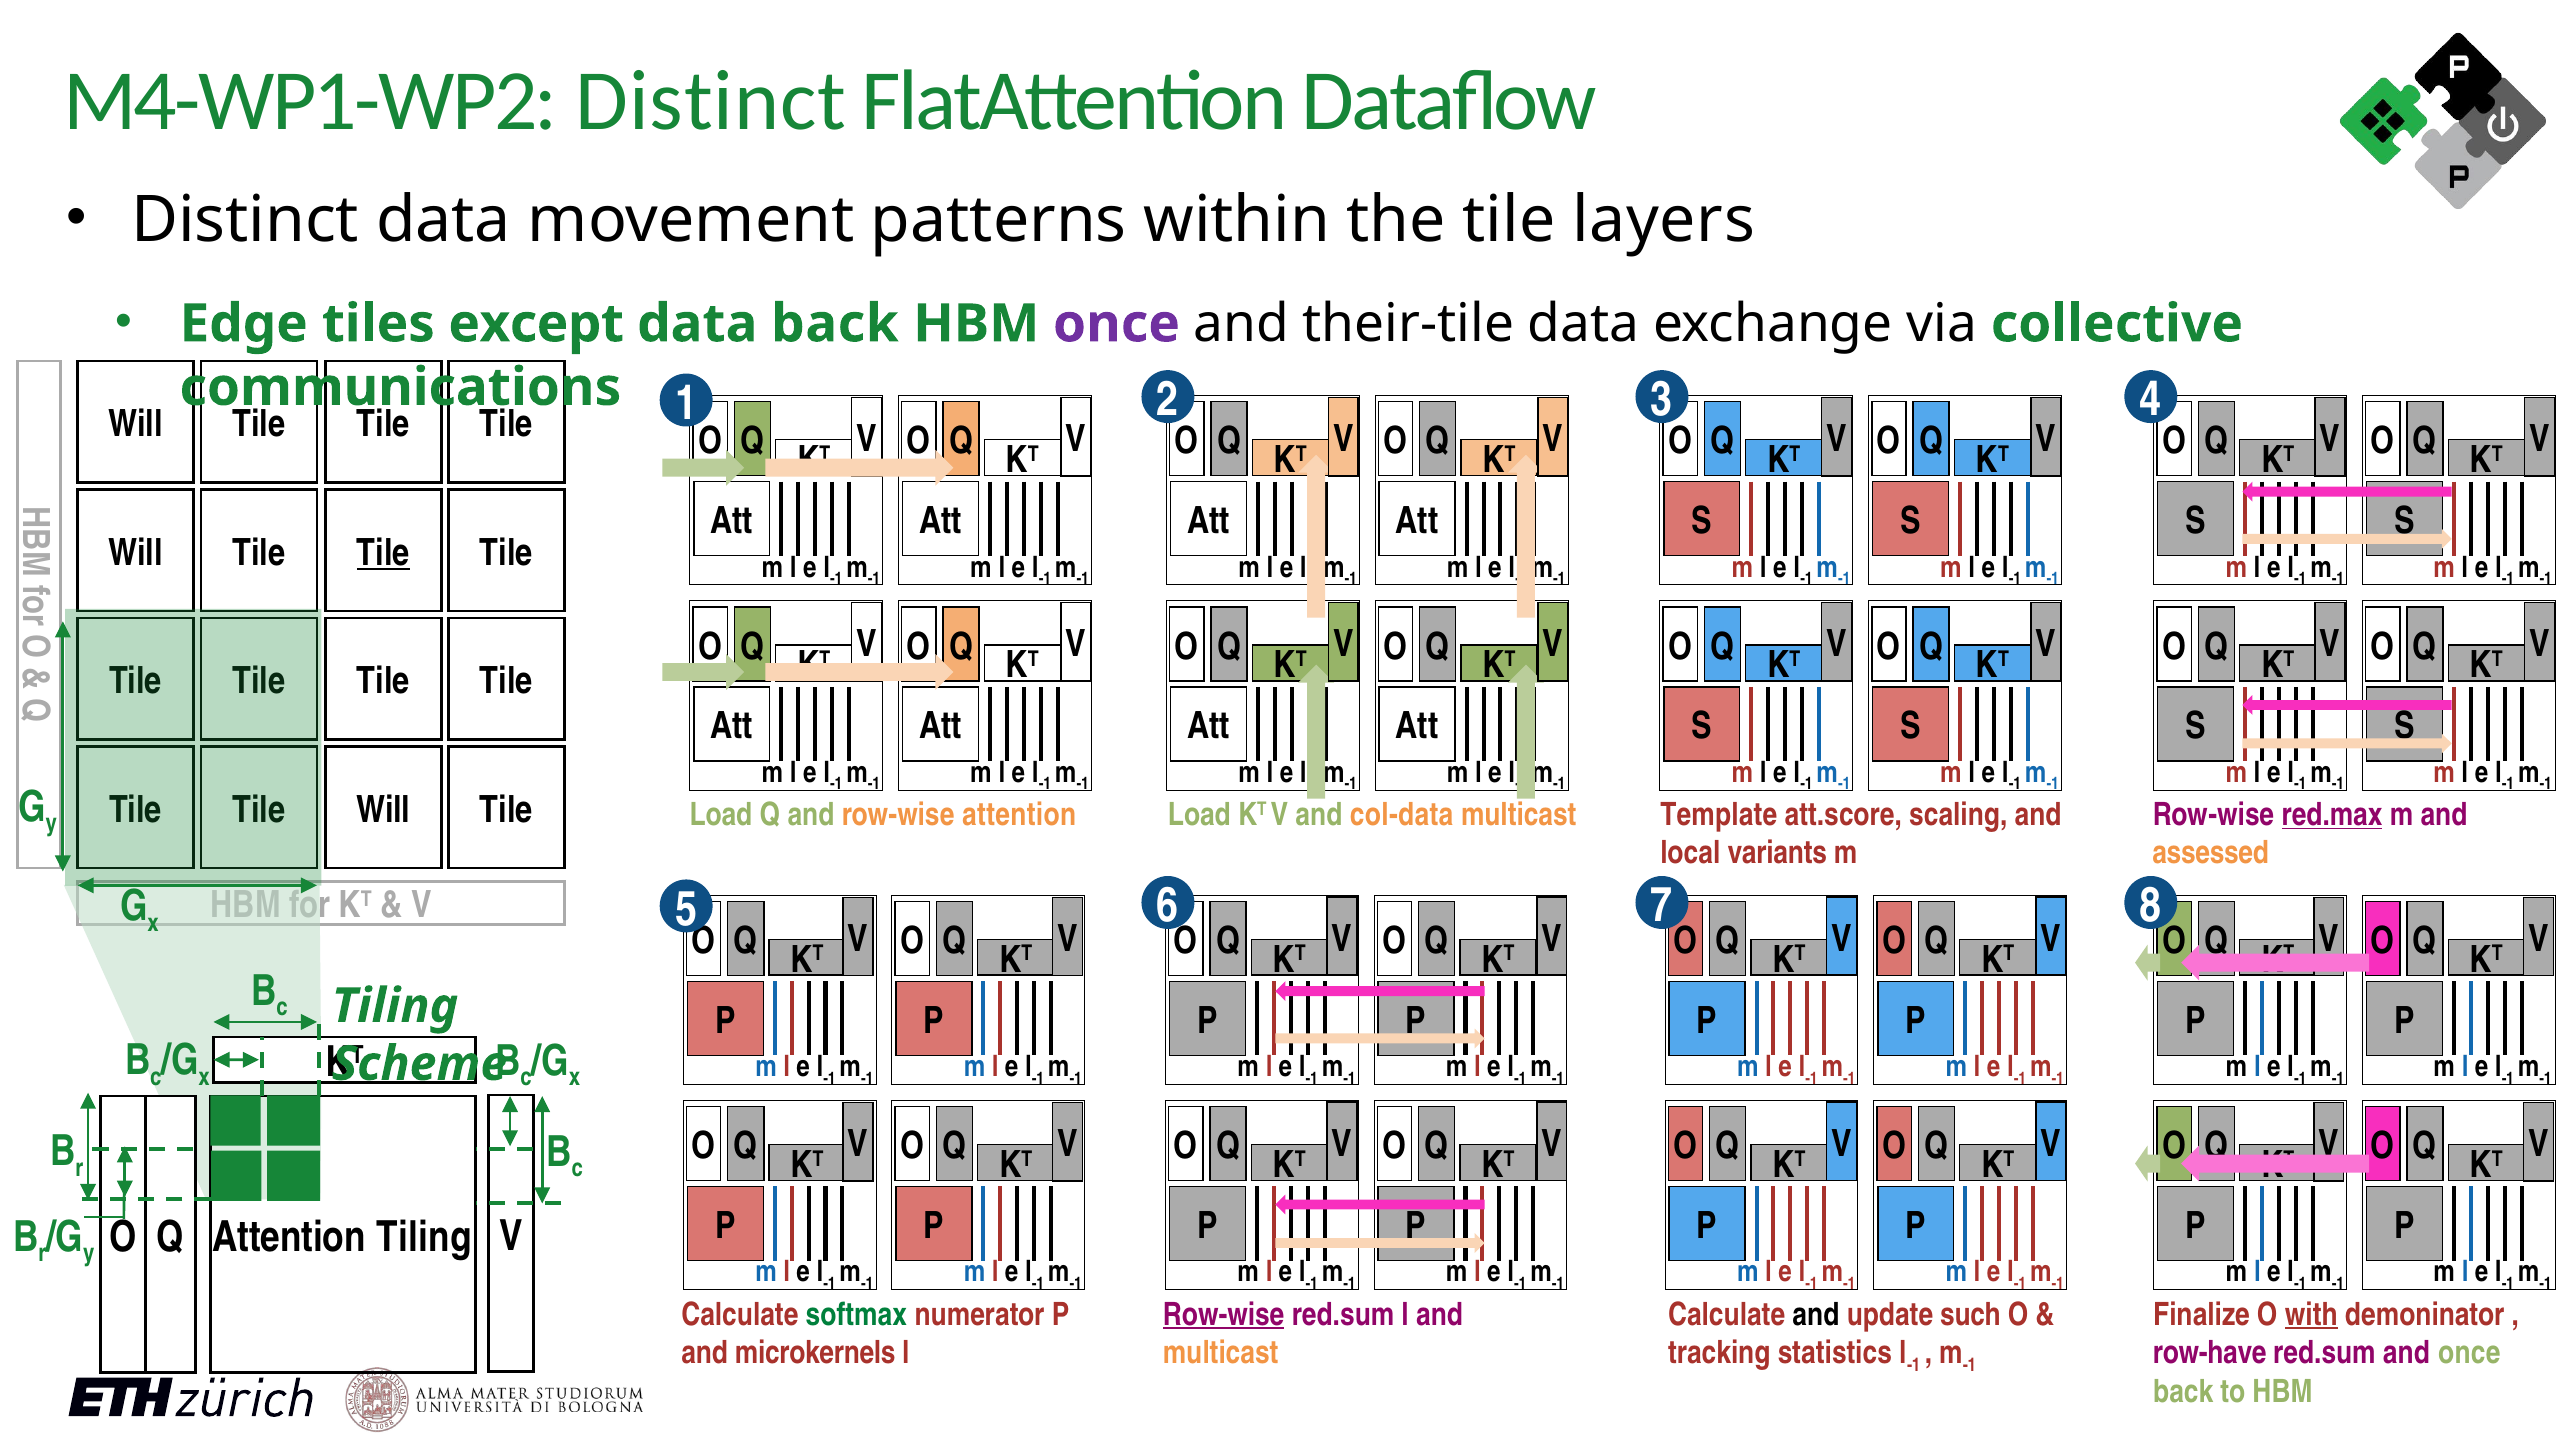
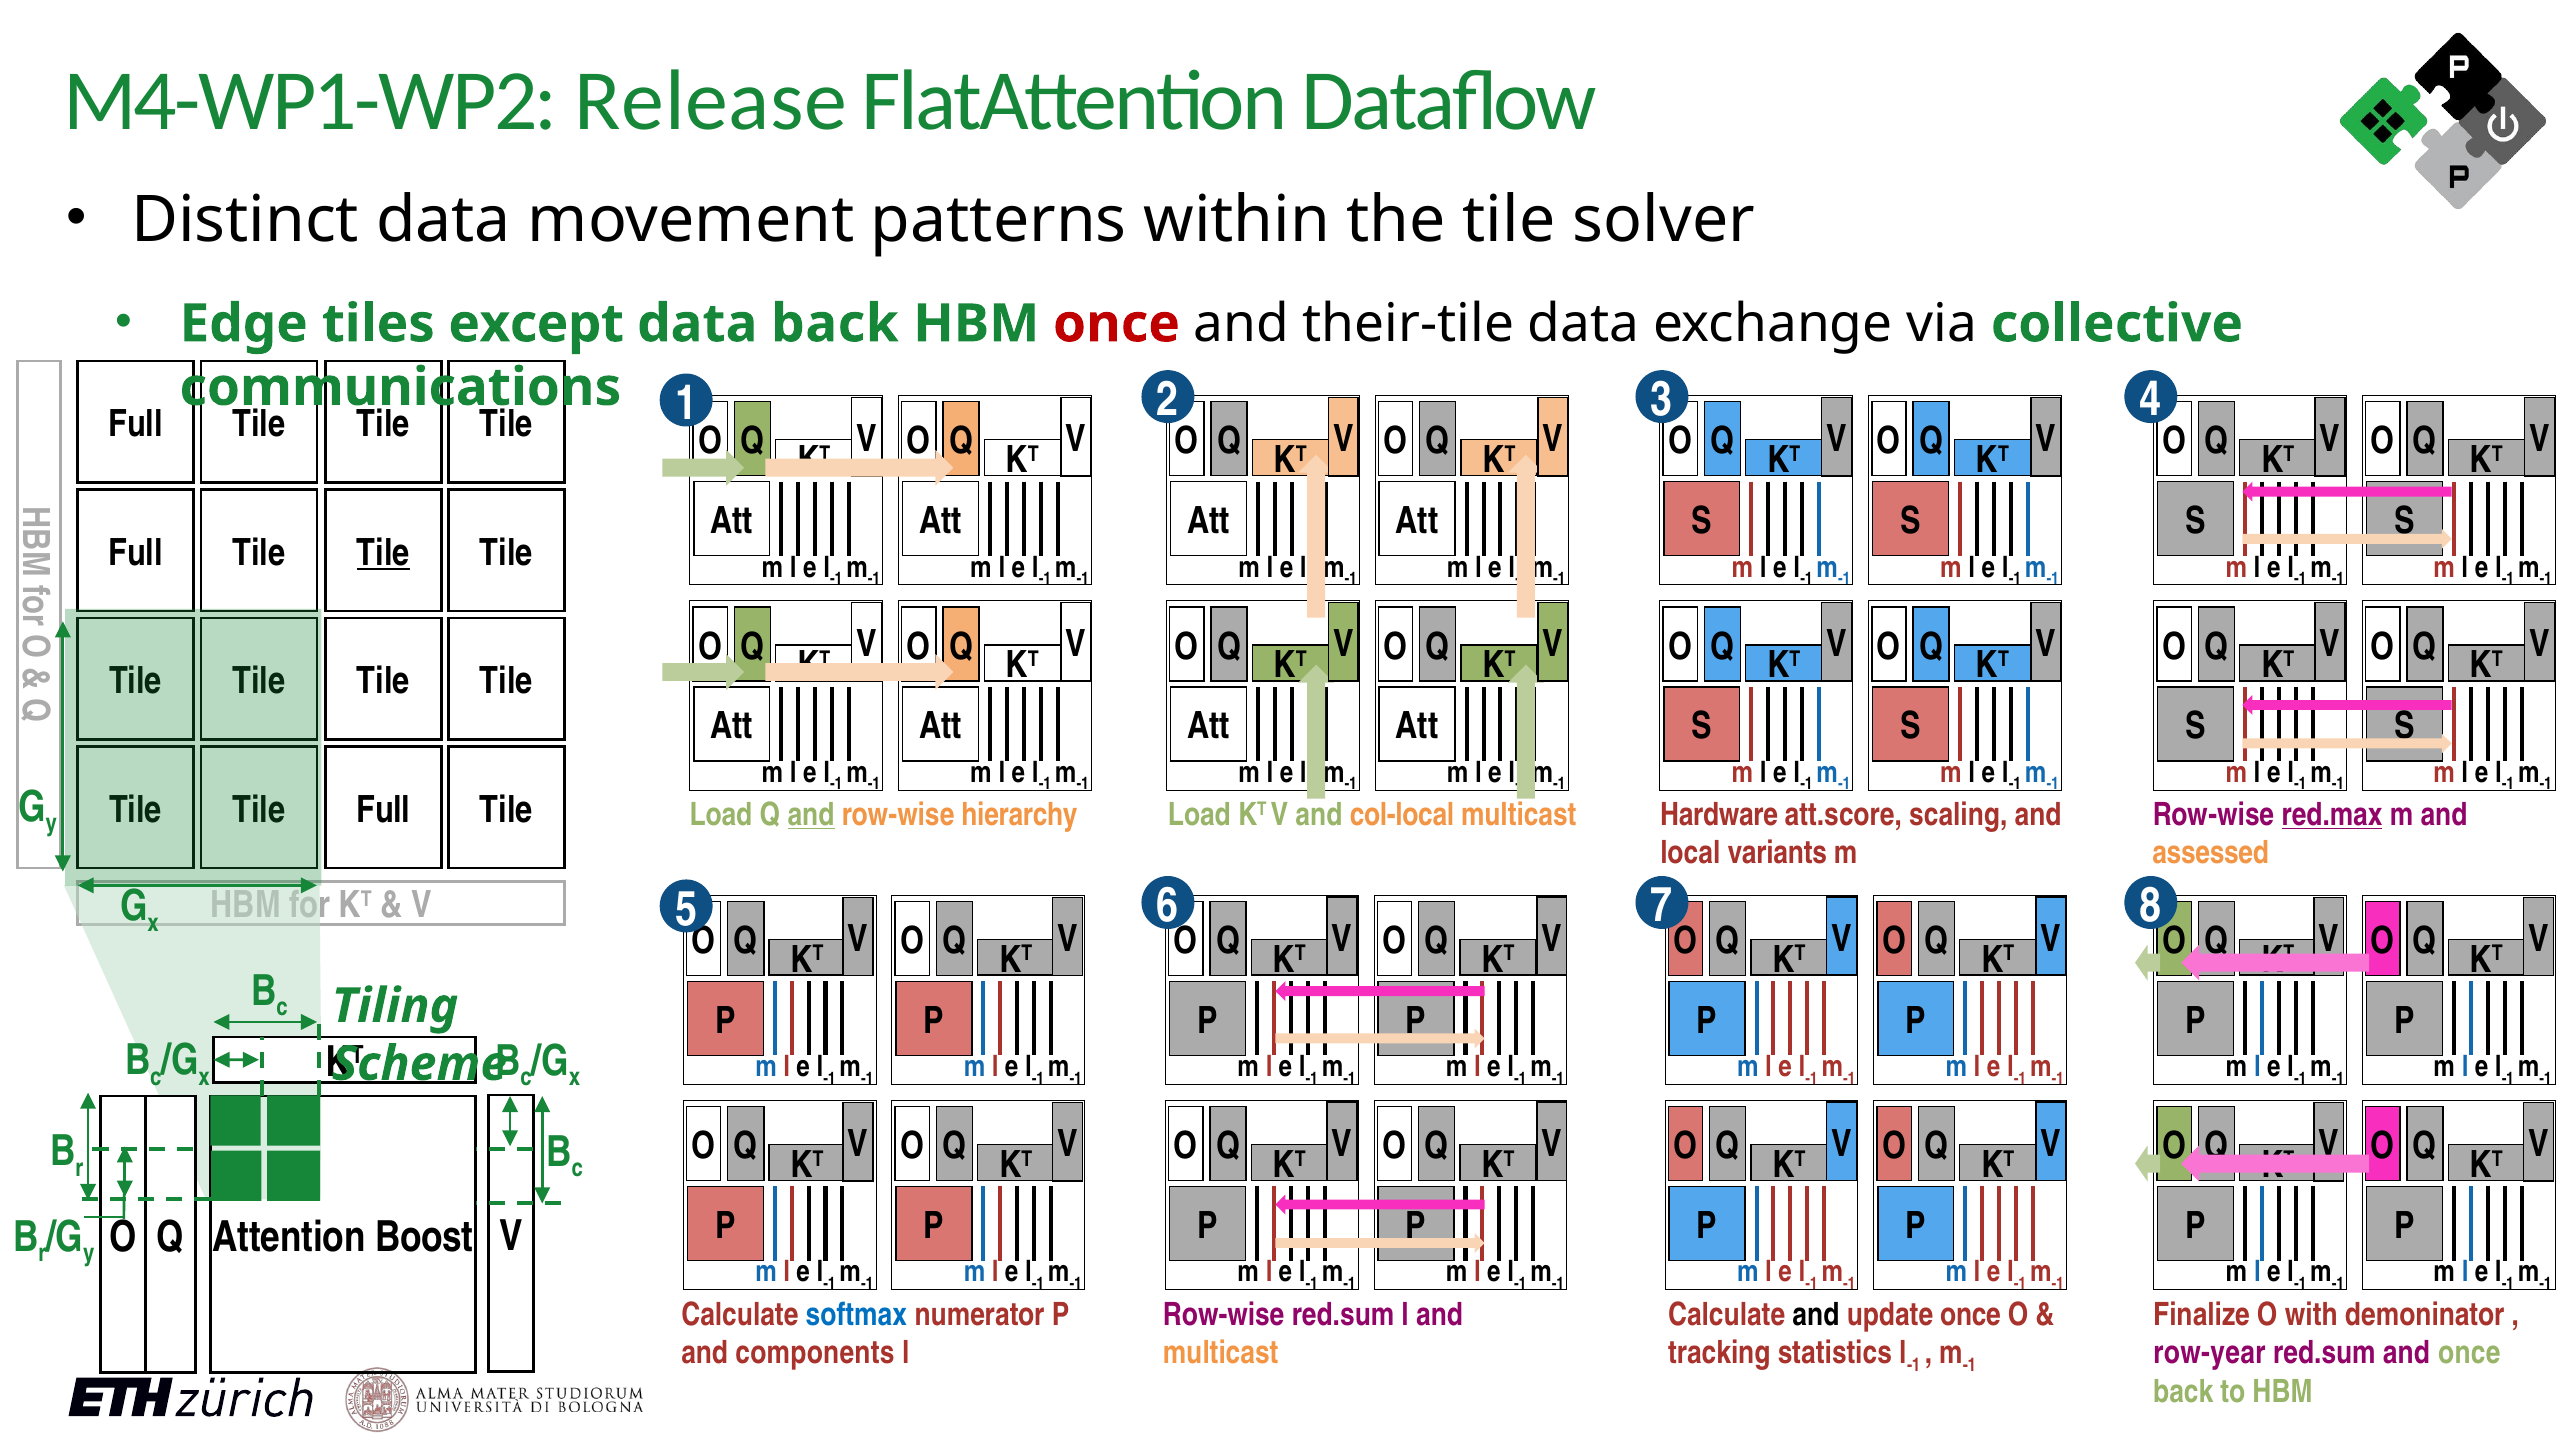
M4-WP1-WP2 Distinct: Distinct -> Release
layers: layers -> solver
once at (1116, 324) colour: purple -> red
Will at (136, 424): Will -> Full
Will at (136, 553): Will -> Full
Will at (383, 810): Will -> Full
and at (811, 815) underline: none -> present
row-wise attention: attention -> hierarchy
col-data: col-data -> col-local
Template: Template -> Hardware
Attention Tiling: Tiling -> Boost
softmax colour: green -> blue
Row-wise at (1224, 1314) underline: present -> none
update such: such -> once
with underline: present -> none
microkernels: microkernels -> components
row-have: row-have -> row-year
